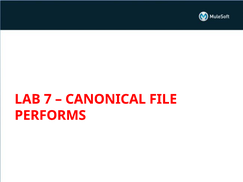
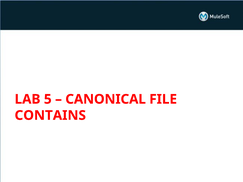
7: 7 -> 5
PERFORMS: PERFORMS -> CONTAINS
